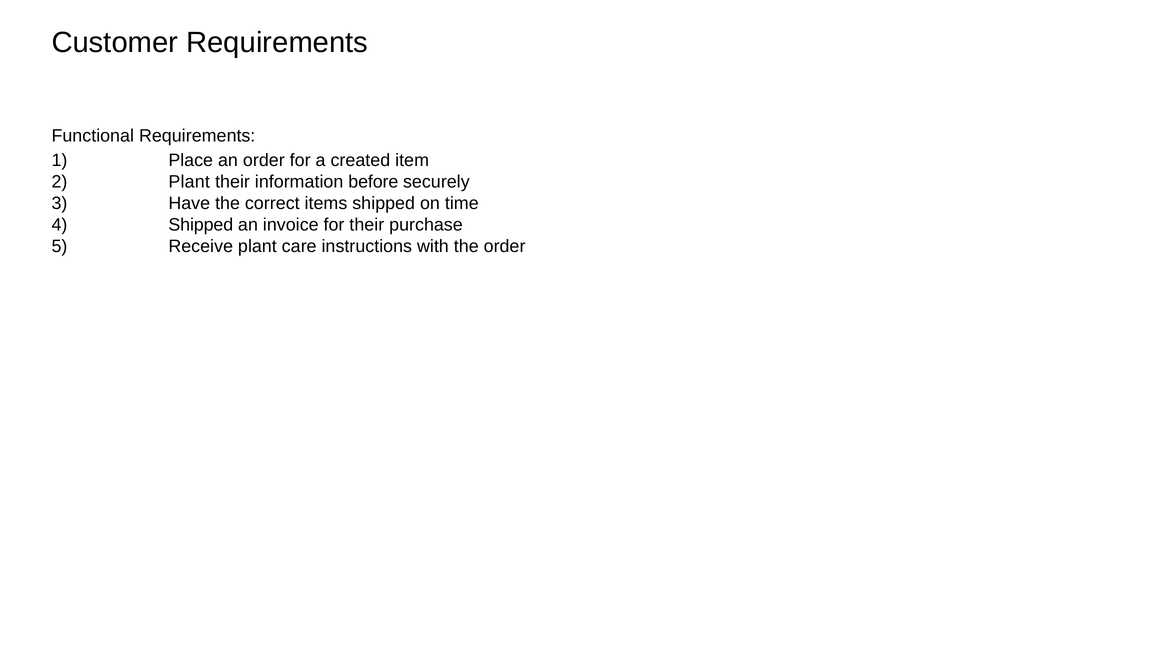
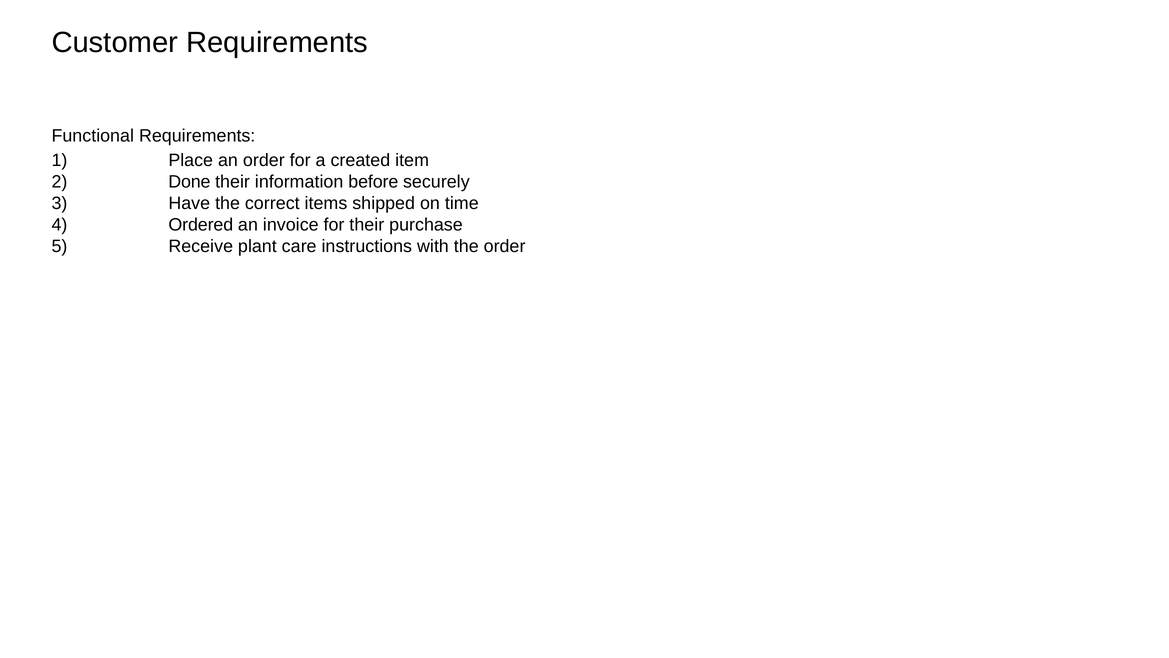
2 Plant: Plant -> Done
4 Shipped: Shipped -> Ordered
